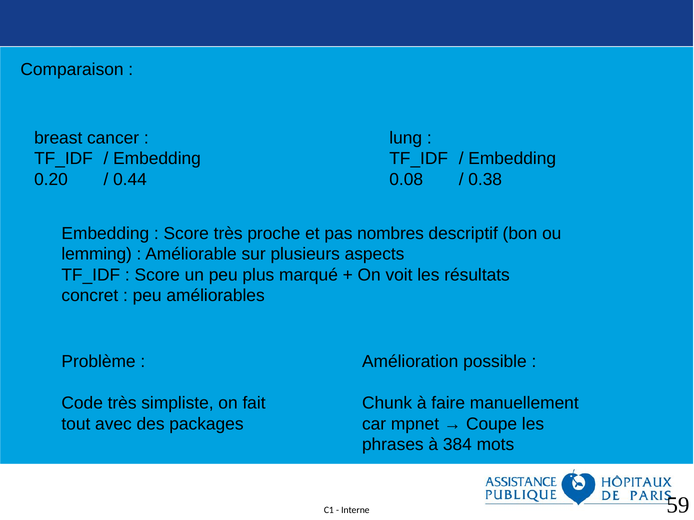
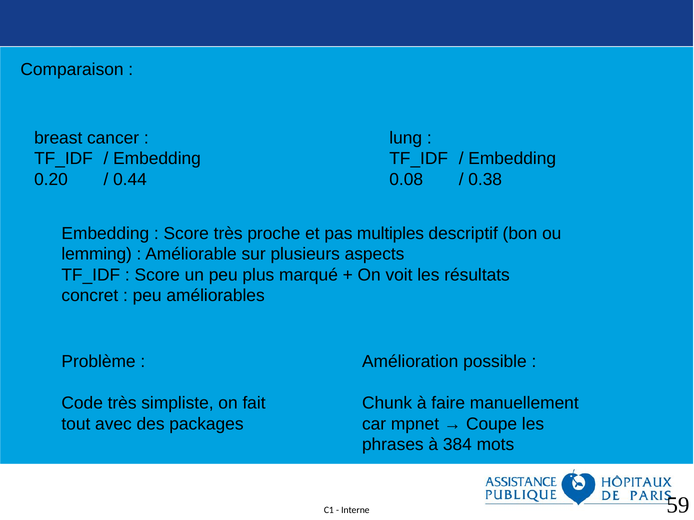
nombres: nombres -> multiples
